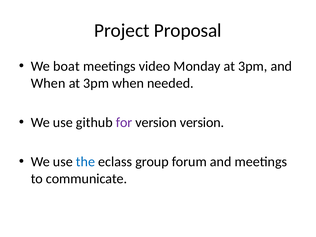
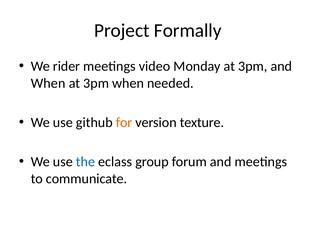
Proposal: Proposal -> Formally
boat: boat -> rider
for colour: purple -> orange
version version: version -> texture
